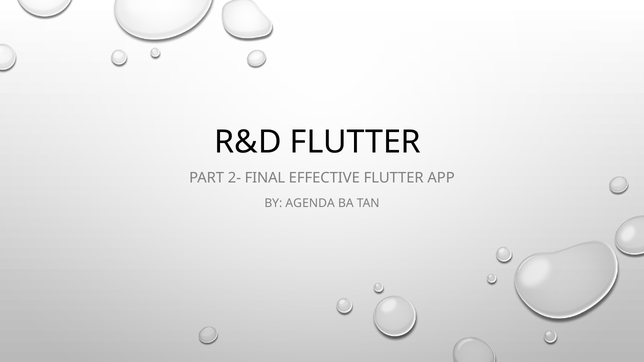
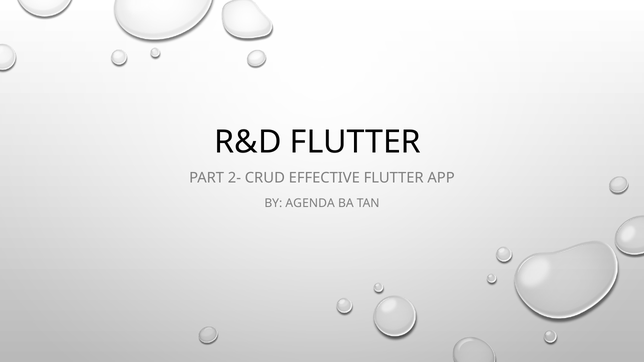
FINAL: FINAL -> CRUD
